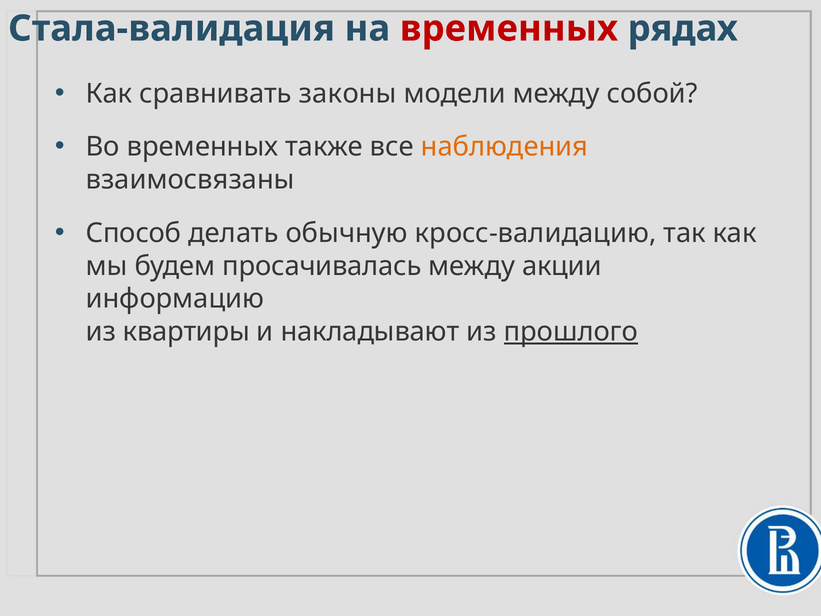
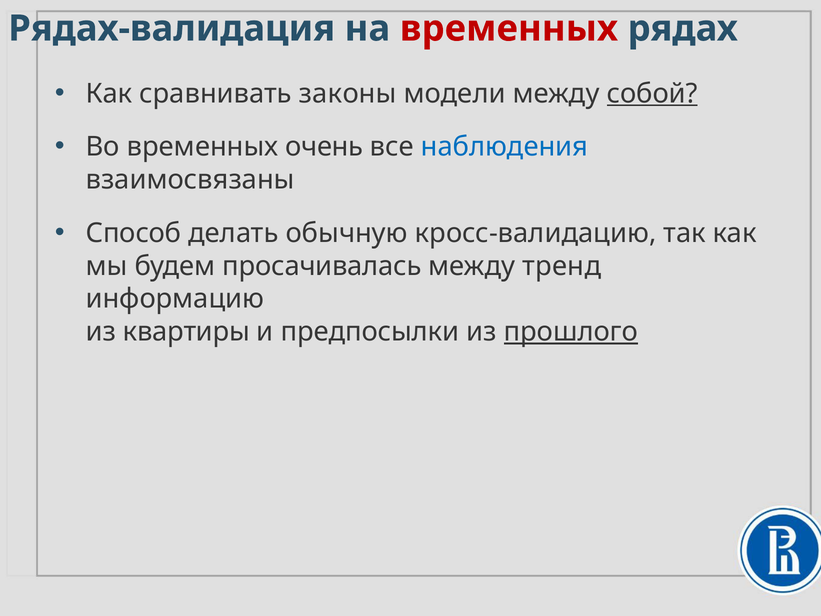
Стала-валидация: Стала-валидация -> Рядах-валидация
собой underline: none -> present
также: также -> очень
наблюдения colour: orange -> blue
акции: акции -> тренд
накладывают: накладывают -> предпосылки
